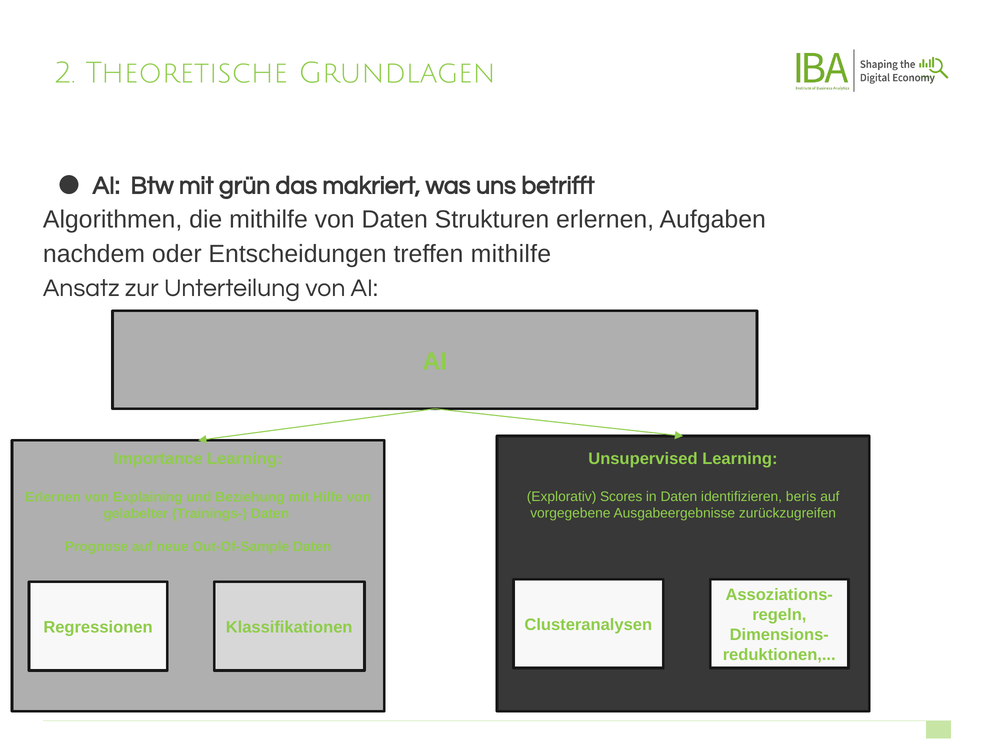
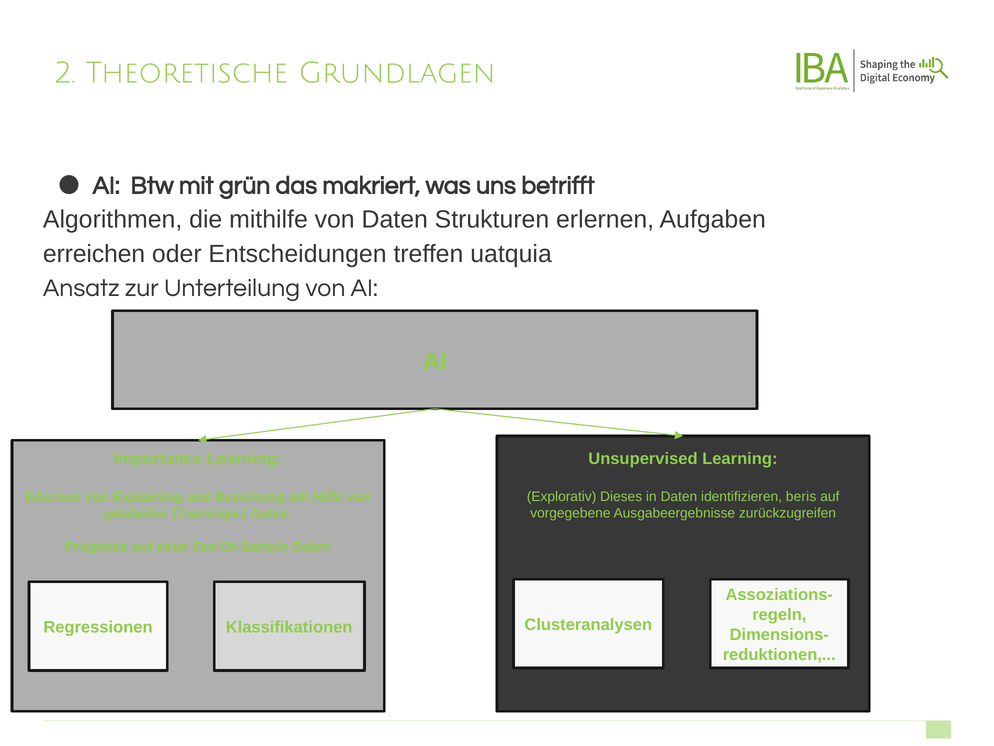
nachdem: nachdem -> erreichen
treffen mithilfe: mithilfe -> uatquia
Scores: Scores -> Dieses
